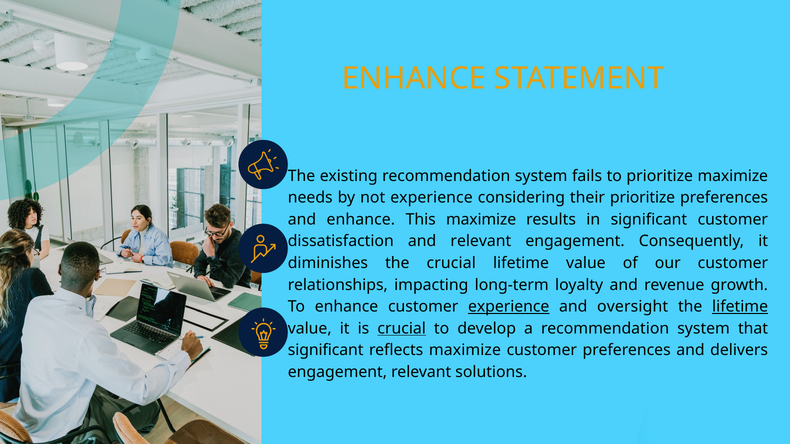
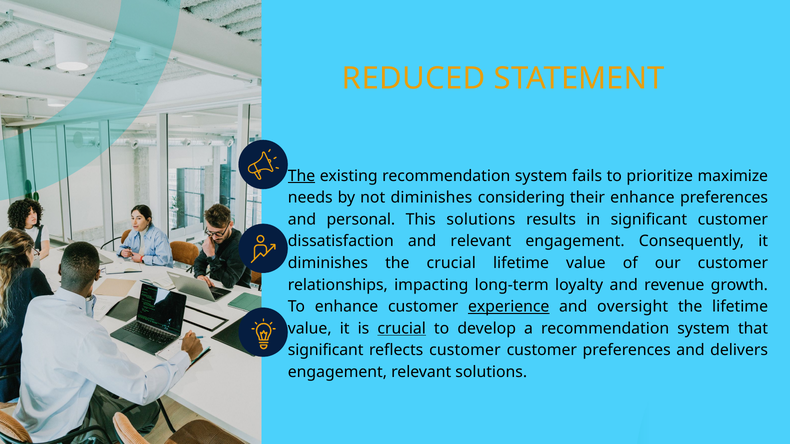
ENHANCE at (414, 79): ENHANCE -> REDUCED
The at (302, 176) underline: none -> present
not experience: experience -> diminishes
their prioritize: prioritize -> enhance
and enhance: enhance -> personal
This maximize: maximize -> solutions
lifetime at (740, 307) underline: present -> none
reflects maximize: maximize -> customer
